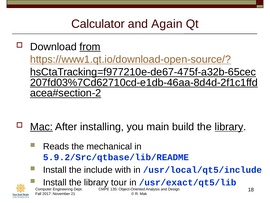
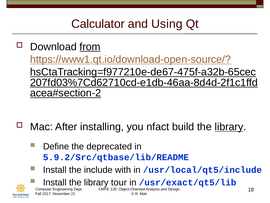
Again: Again -> Using
Mac underline: present -> none
main: main -> nfact
Reads: Reads -> Define
mechanical: mechanical -> deprecated
